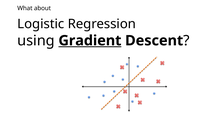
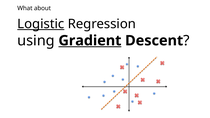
Logistic underline: none -> present
